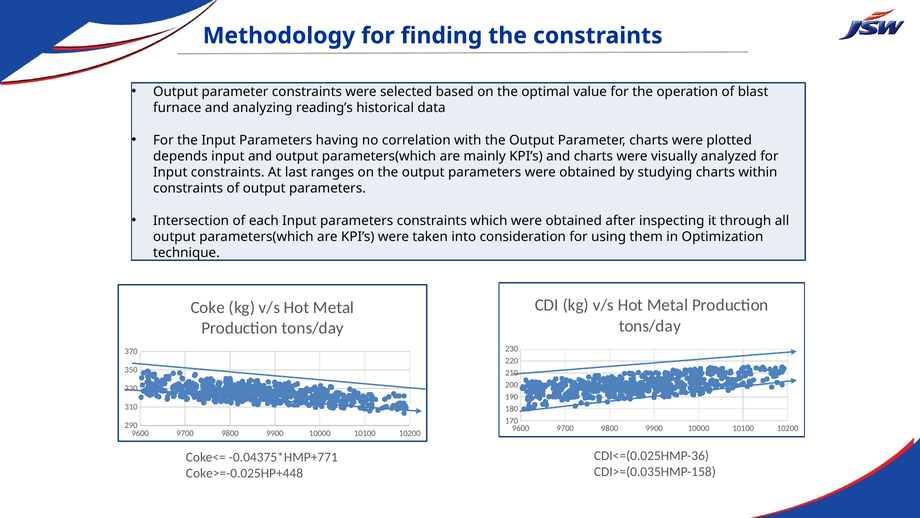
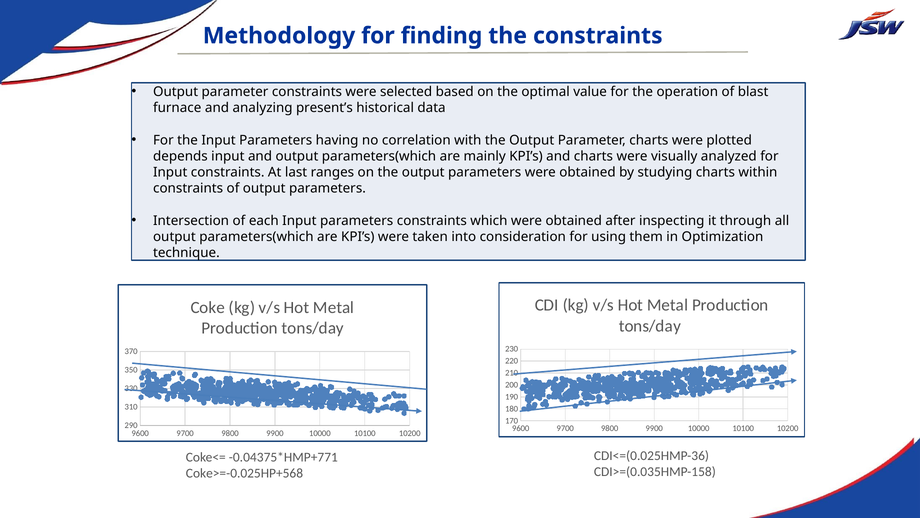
reading’s: reading’s -> present’s
Coke>=-0.025HP+448: Coke>=-0.025HP+448 -> Coke>=-0.025HP+568
